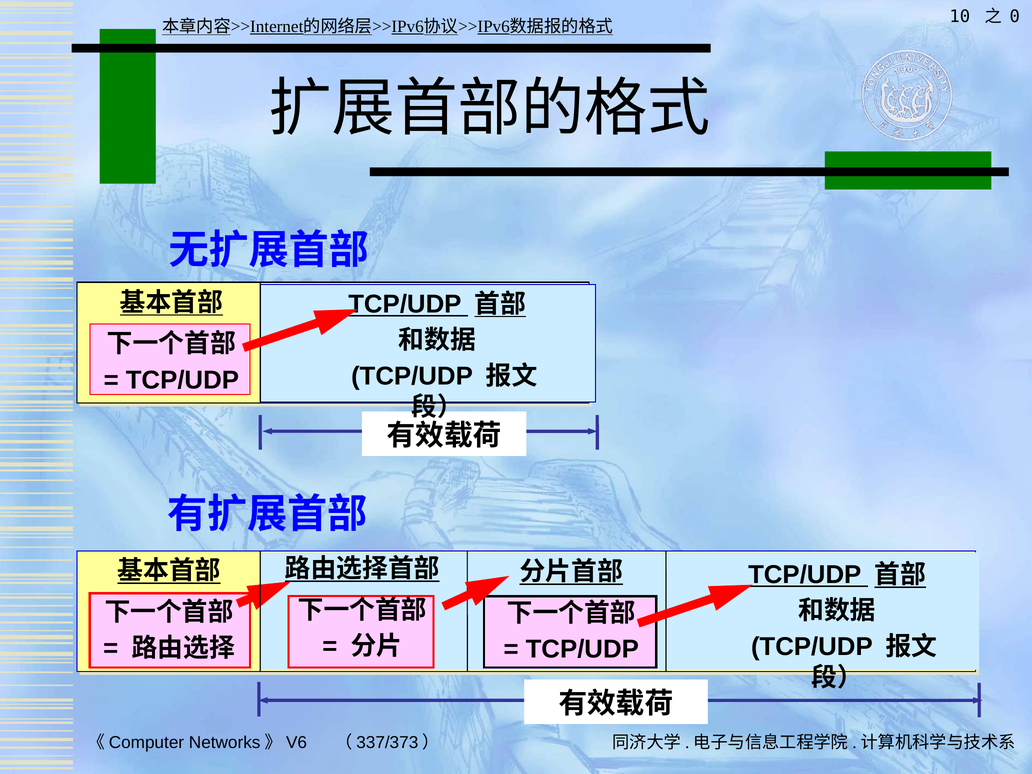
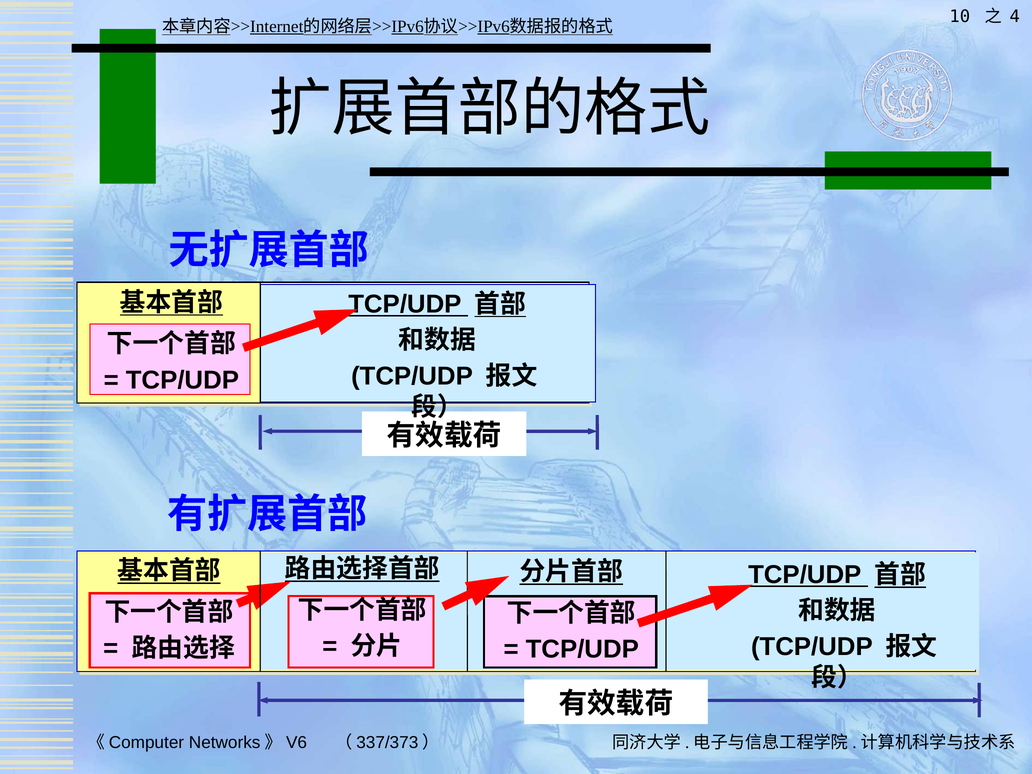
0: 0 -> 4
